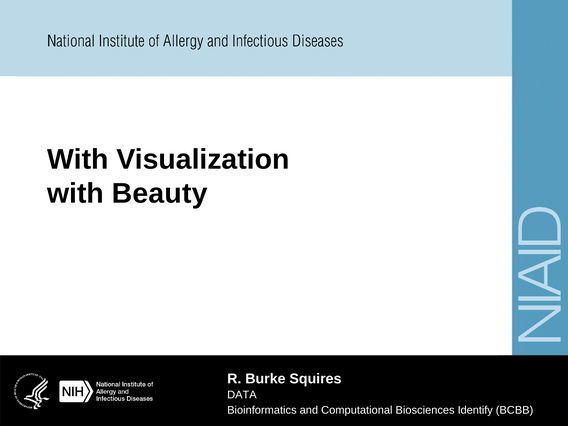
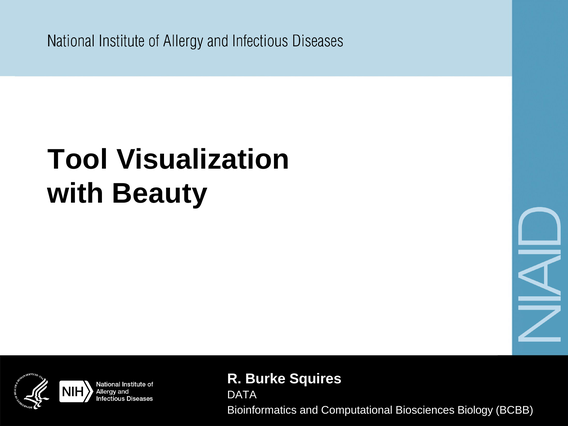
With at (78, 159): With -> Tool
Identify: Identify -> Biology
